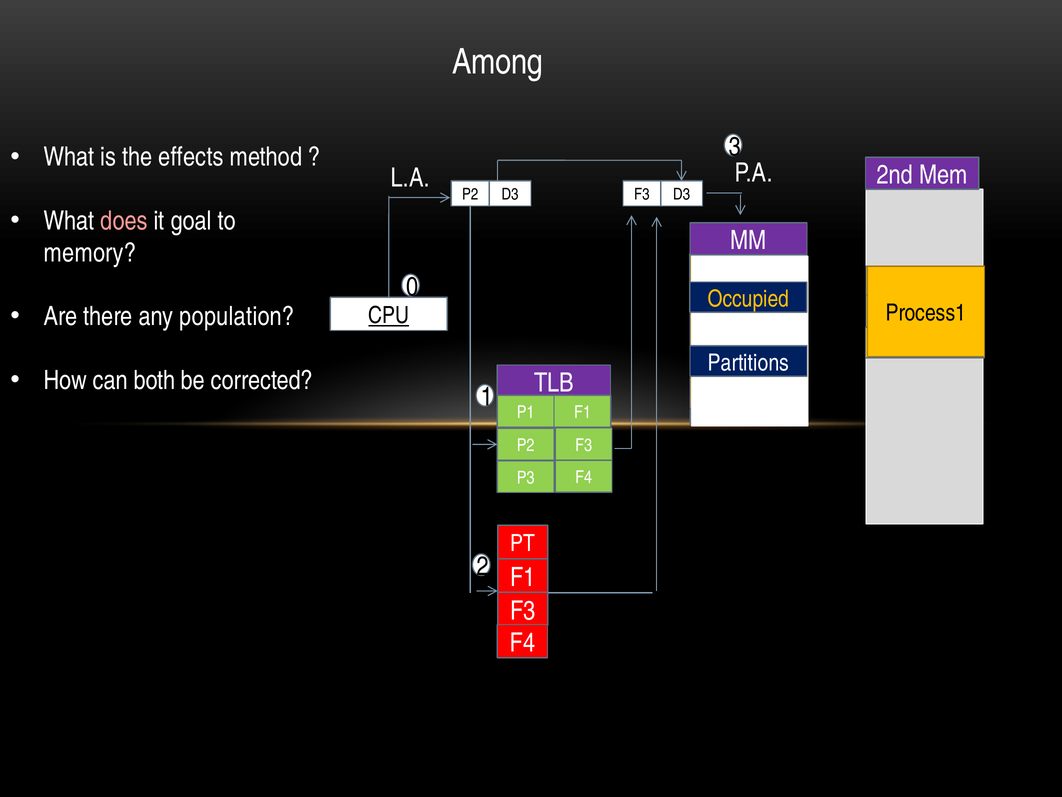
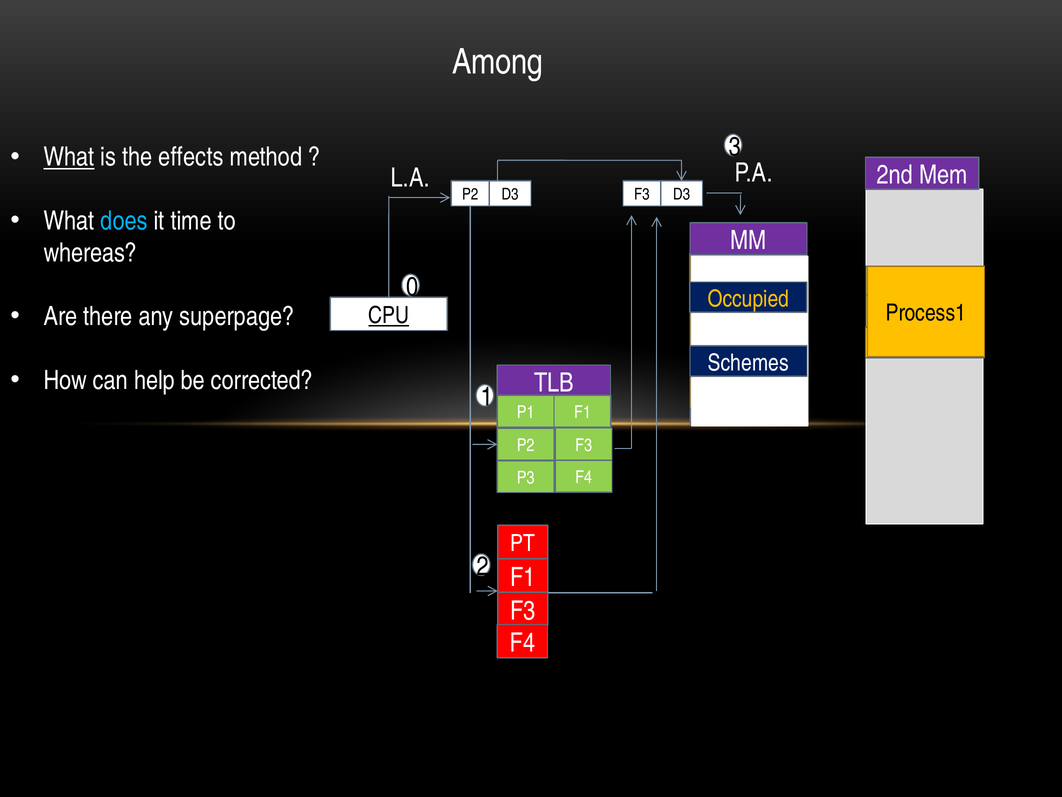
What at (69, 157) underline: none -> present
does colour: pink -> light blue
goal: goal -> time
memory: memory -> whereas
population: population -> superpage
Partitions: Partitions -> Schemes
both: both -> help
